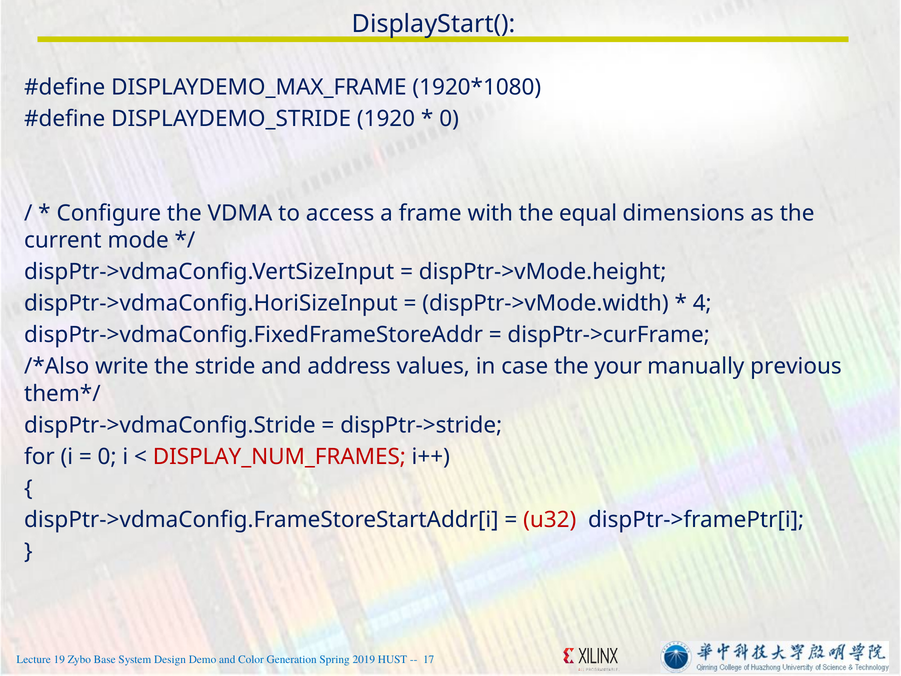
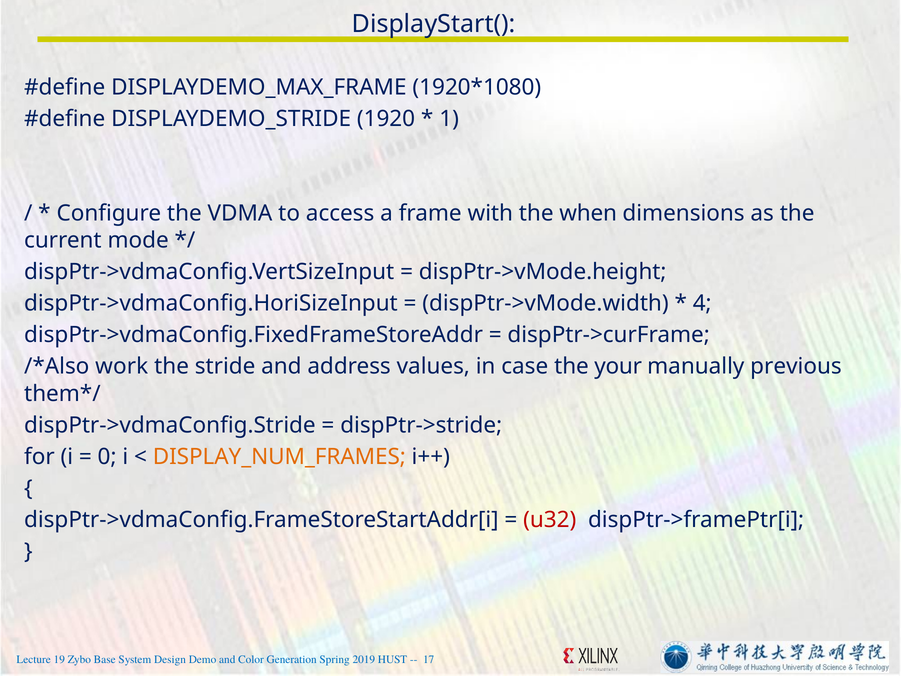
0 at (449, 119): 0 -> 1
equal: equal -> when
write: write -> work
DISPLAY_NUM_FRAMES colour: red -> orange
